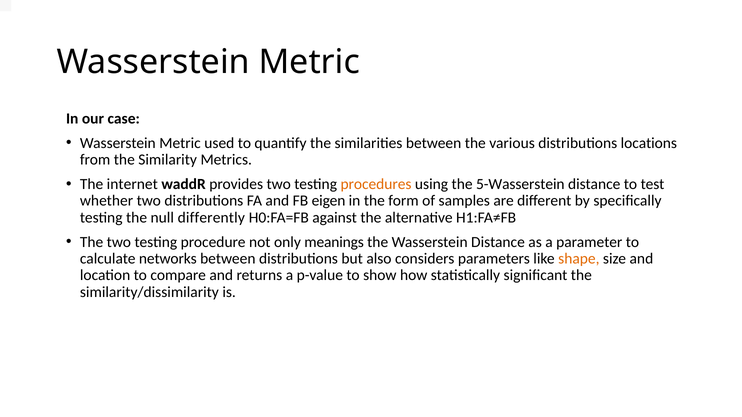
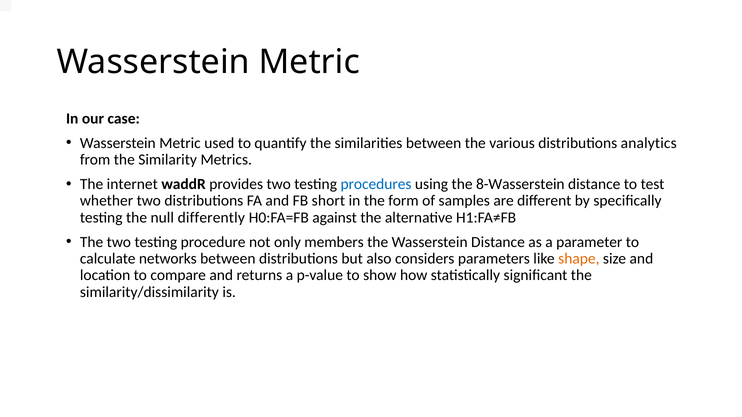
locations: locations -> analytics
procedures colour: orange -> blue
5-Wasserstein: 5-Wasserstein -> 8-Wasserstein
eigen: eigen -> short
meanings: meanings -> members
